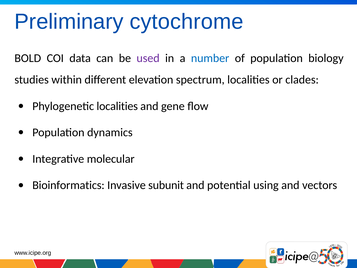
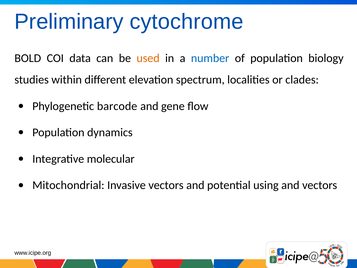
used colour: purple -> orange
Phylogenetic localities: localities -> barcode
Bioinformatics: Bioinformatics -> Mitochondrial
Invasive subunit: subunit -> vectors
